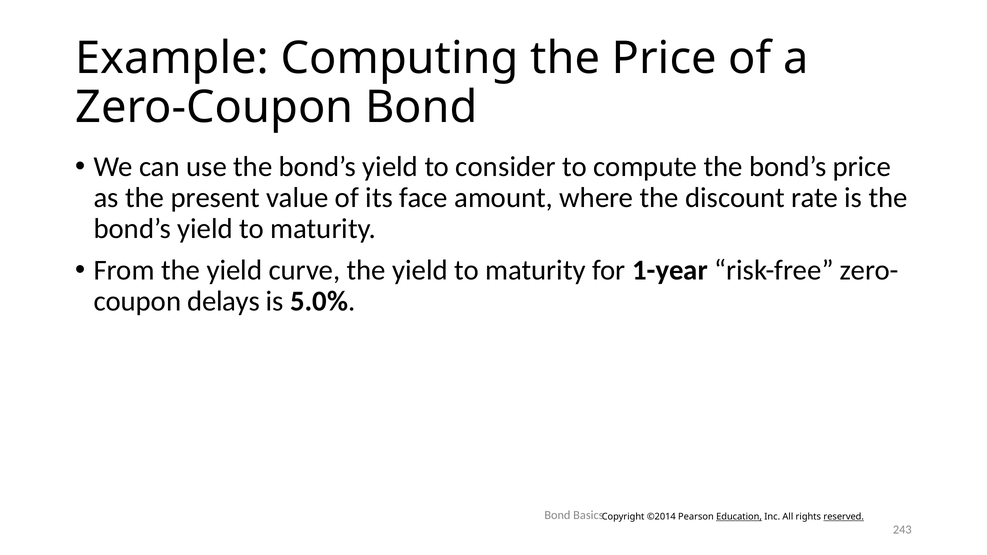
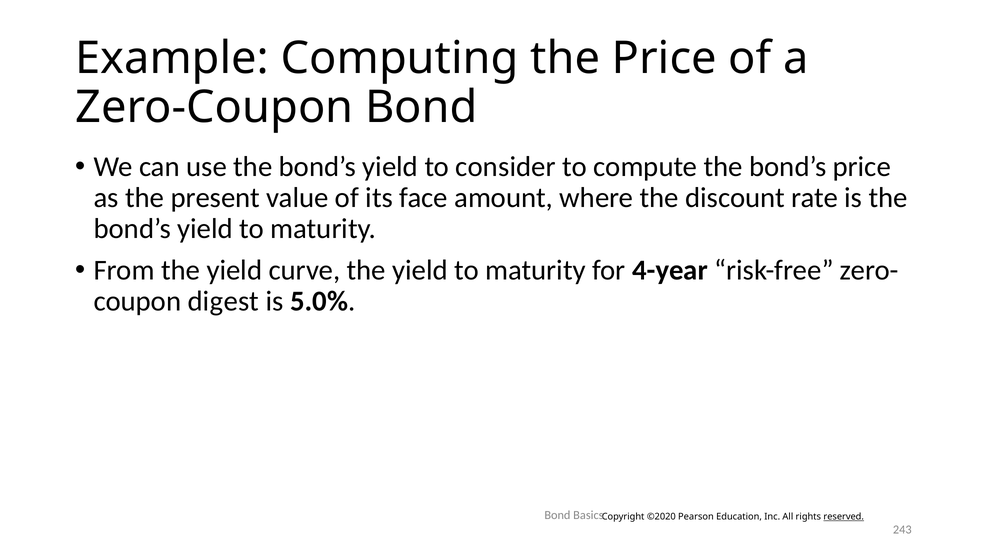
1-year: 1-year -> 4-year
delays: delays -> digest
©2014: ©2014 -> ©2020
Education underline: present -> none
